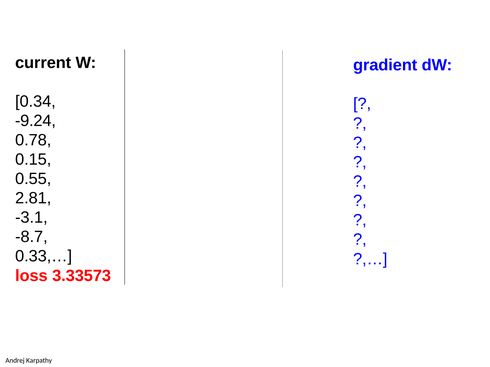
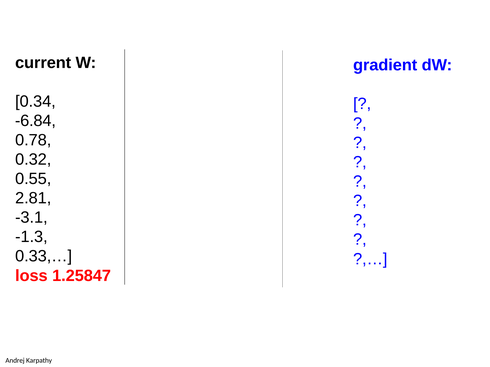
-9.24: -9.24 -> -6.84
0.15: 0.15 -> 0.32
-8.7: -8.7 -> -1.3
3.33573: 3.33573 -> 1.25847
